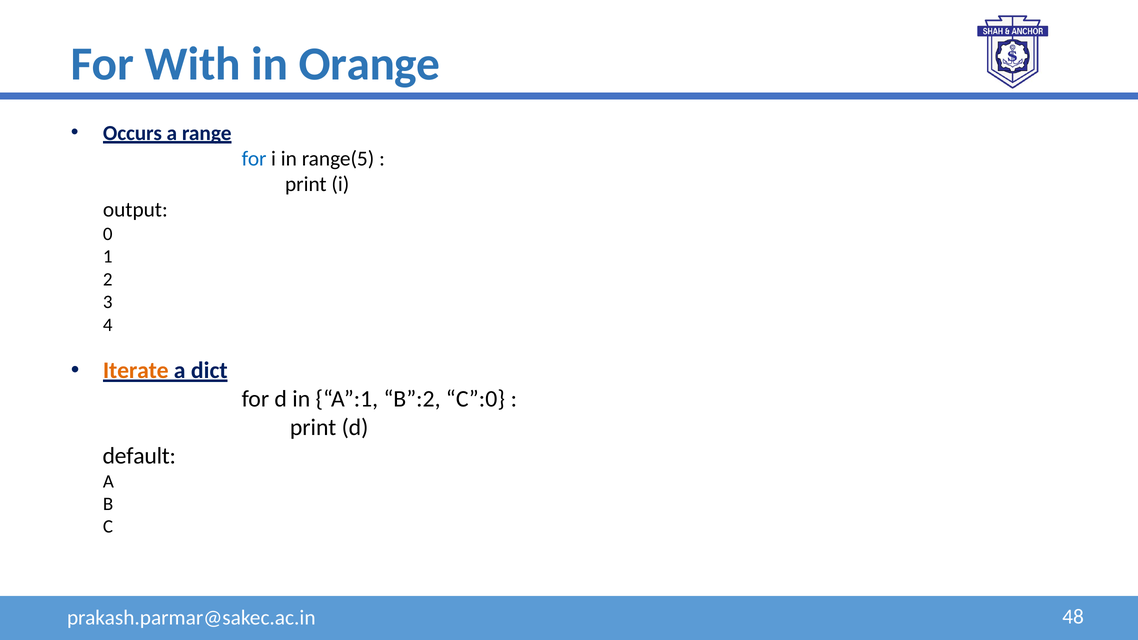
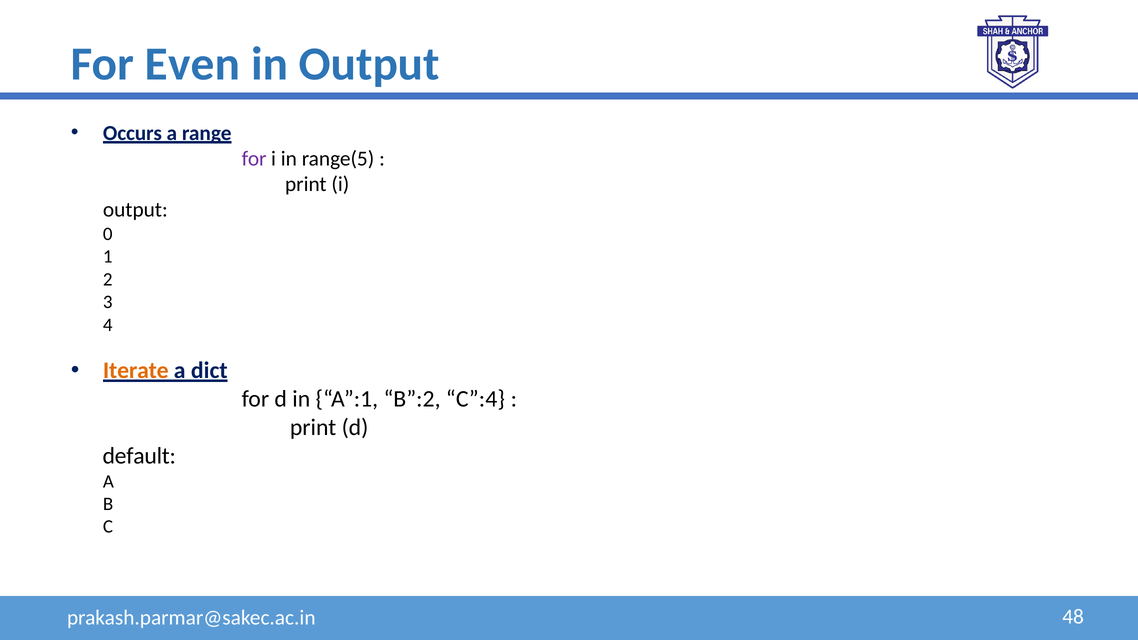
With: With -> Even
in Orange: Orange -> Output
for at (254, 159) colour: blue -> purple
C”:0: C”:0 -> C”:4
